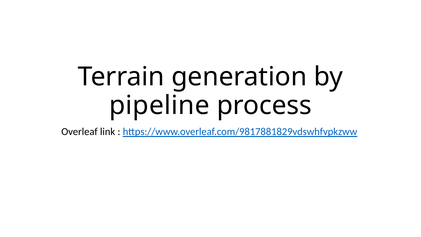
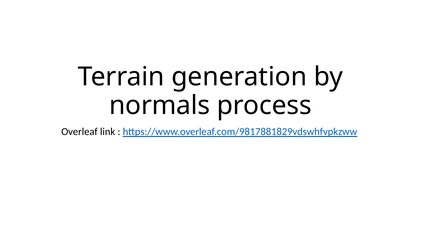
pipeline: pipeline -> normals
